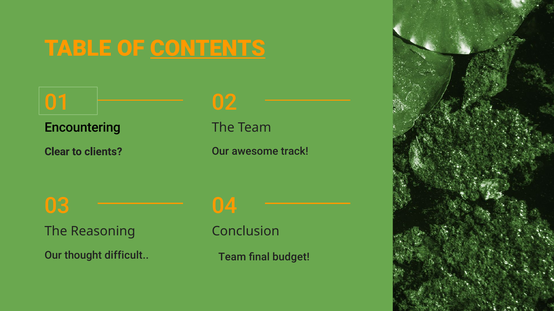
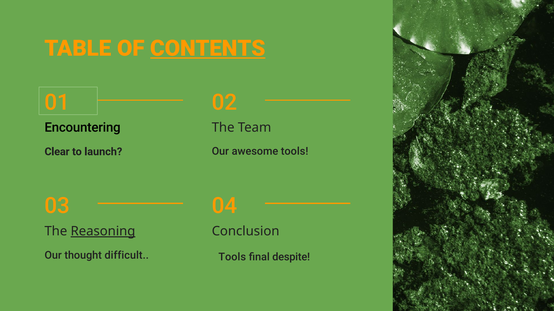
awesome track: track -> tools
clients: clients -> launch
Reasoning underline: none -> present
Team at (232, 257): Team -> Tools
budget: budget -> despite
